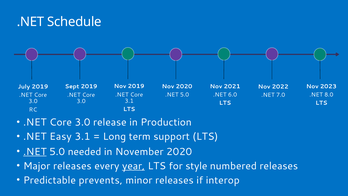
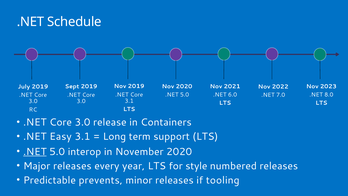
Production: Production -> Containers
needed: needed -> interop
year underline: present -> none
interop: interop -> tooling
